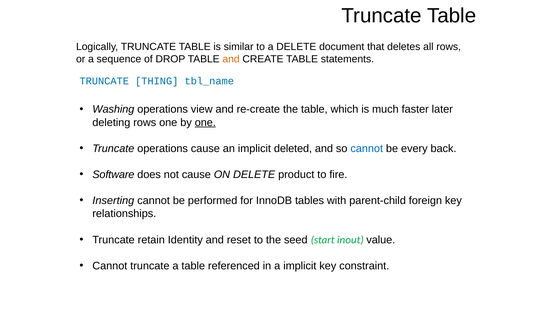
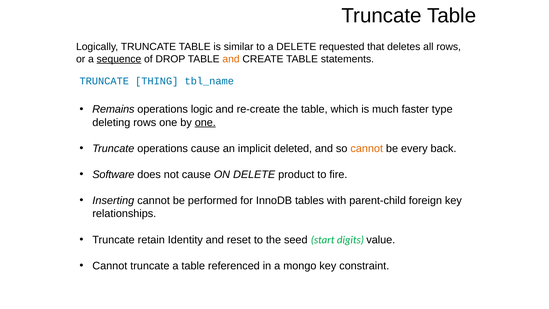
document: document -> requested
sequence underline: none -> present
Washing: Washing -> Remains
view: view -> logic
later: later -> type
cannot at (367, 148) colour: blue -> orange
inout: inout -> digits
a implicit: implicit -> mongo
